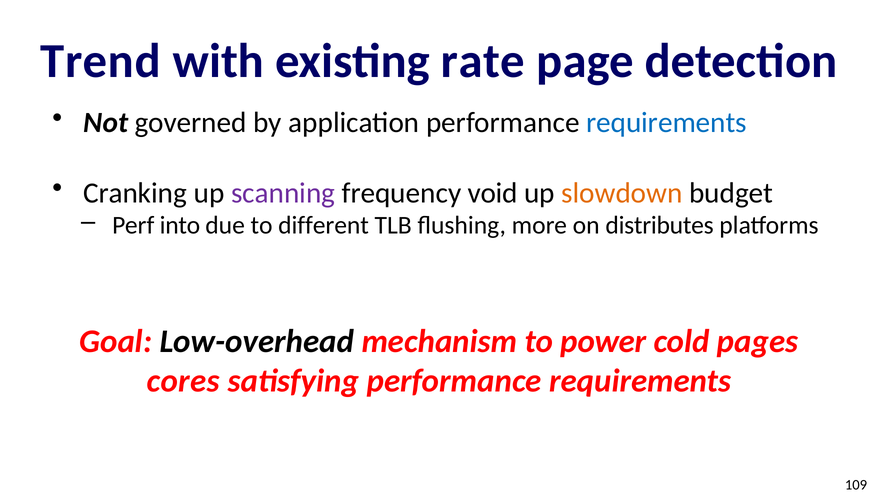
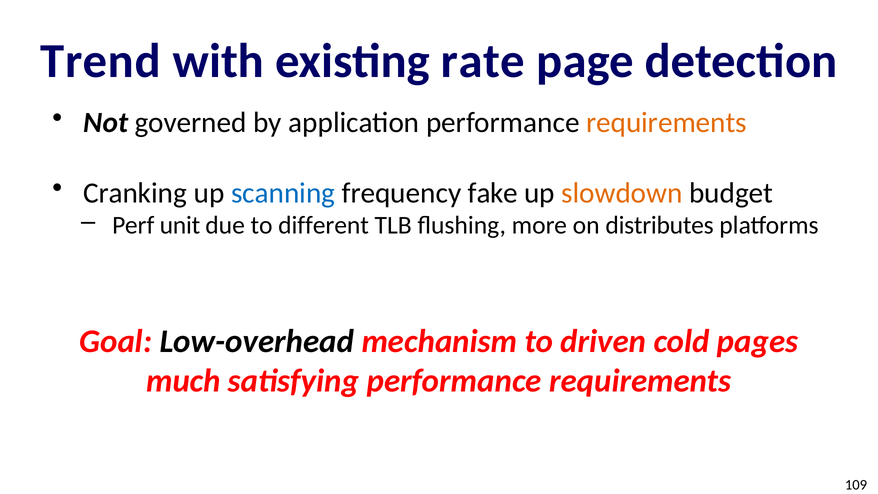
requirements at (666, 123) colour: blue -> orange
scanning colour: purple -> blue
void: void -> fake
into: into -> unit
power: power -> driven
cores: cores -> much
